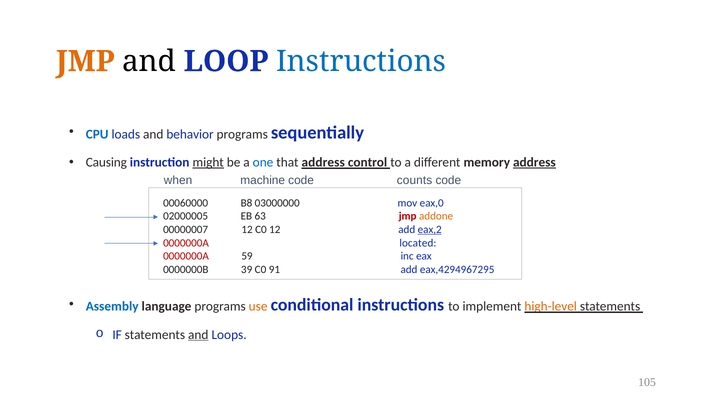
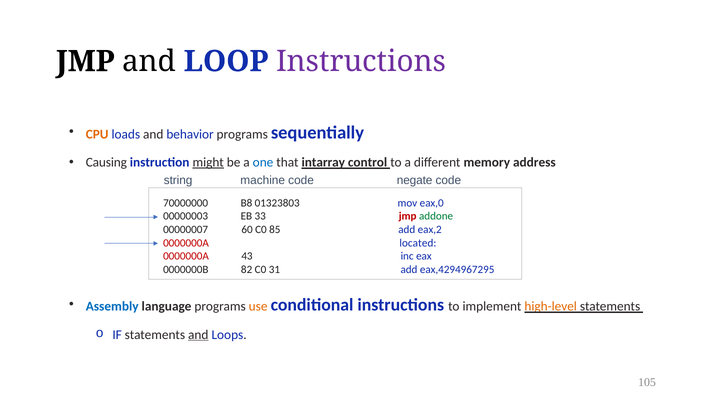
JMP at (85, 61) colour: orange -> black
Instructions at (361, 61) colour: blue -> purple
CPU colour: blue -> orange
that address: address -> intarray
address at (534, 162) underline: present -> none
when: when -> string
counts: counts -> negate
00060000: 00060000 -> 70000000
03000000: 03000000 -> 01323803
02000005: 02000005 -> 00000003
63: 63 -> 33
addone colour: orange -> green
00000007 12: 12 -> 60
C0 12: 12 -> 85
eax,2 underline: present -> none
59: 59 -> 43
39: 39 -> 82
91: 91 -> 31
